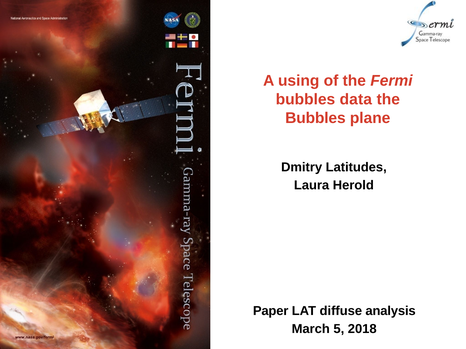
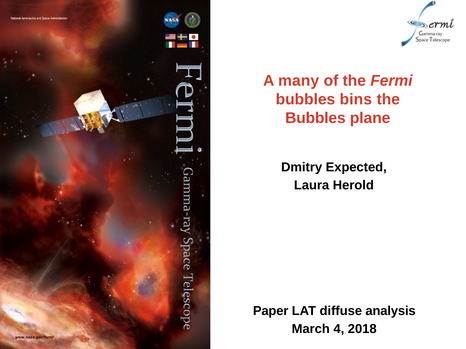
using: using -> many
data: data -> bins
Latitudes: Latitudes -> Expected
5: 5 -> 4
